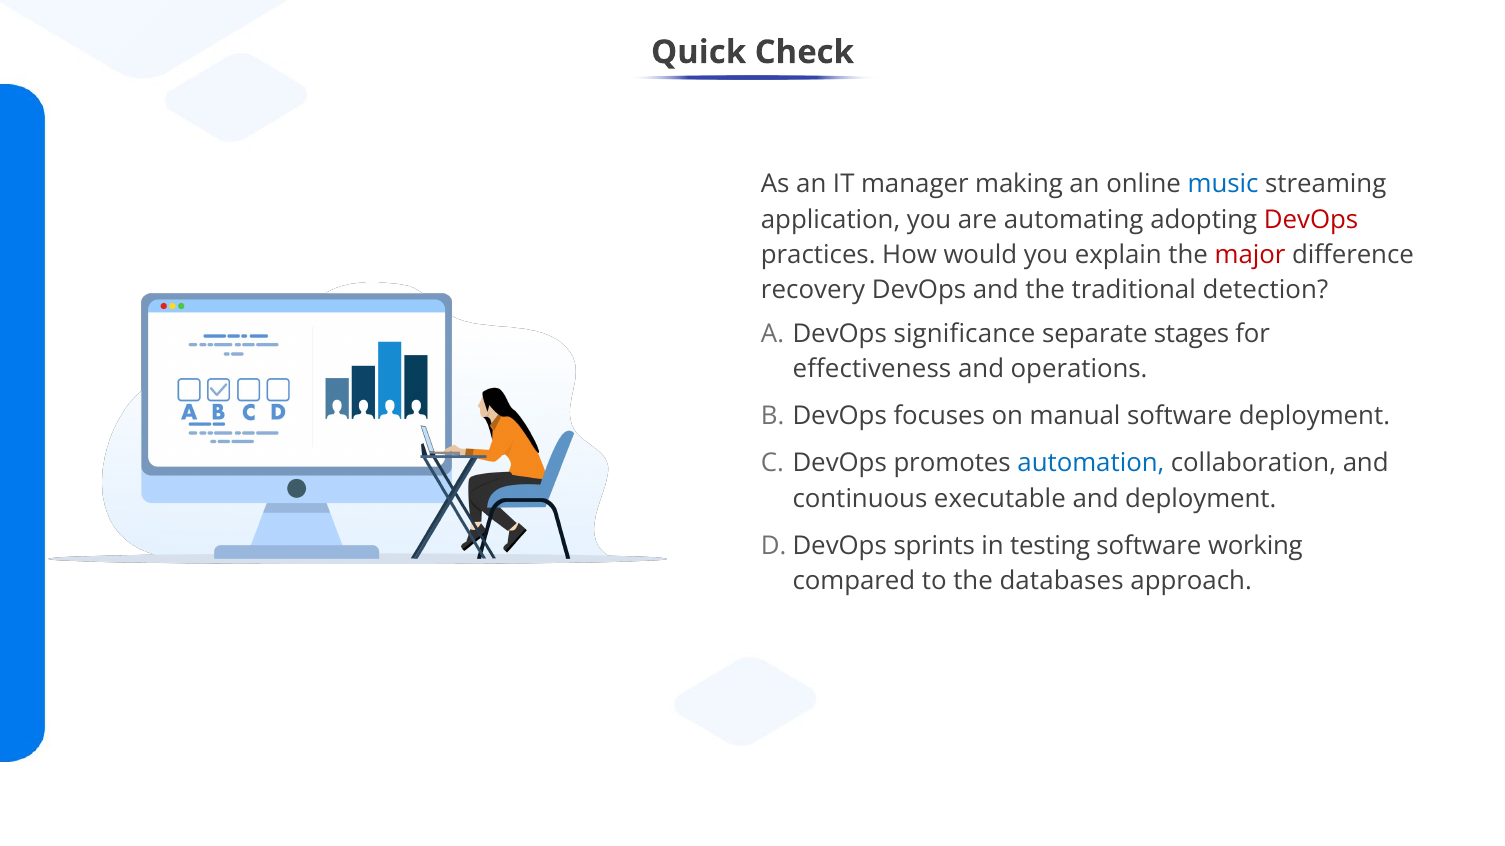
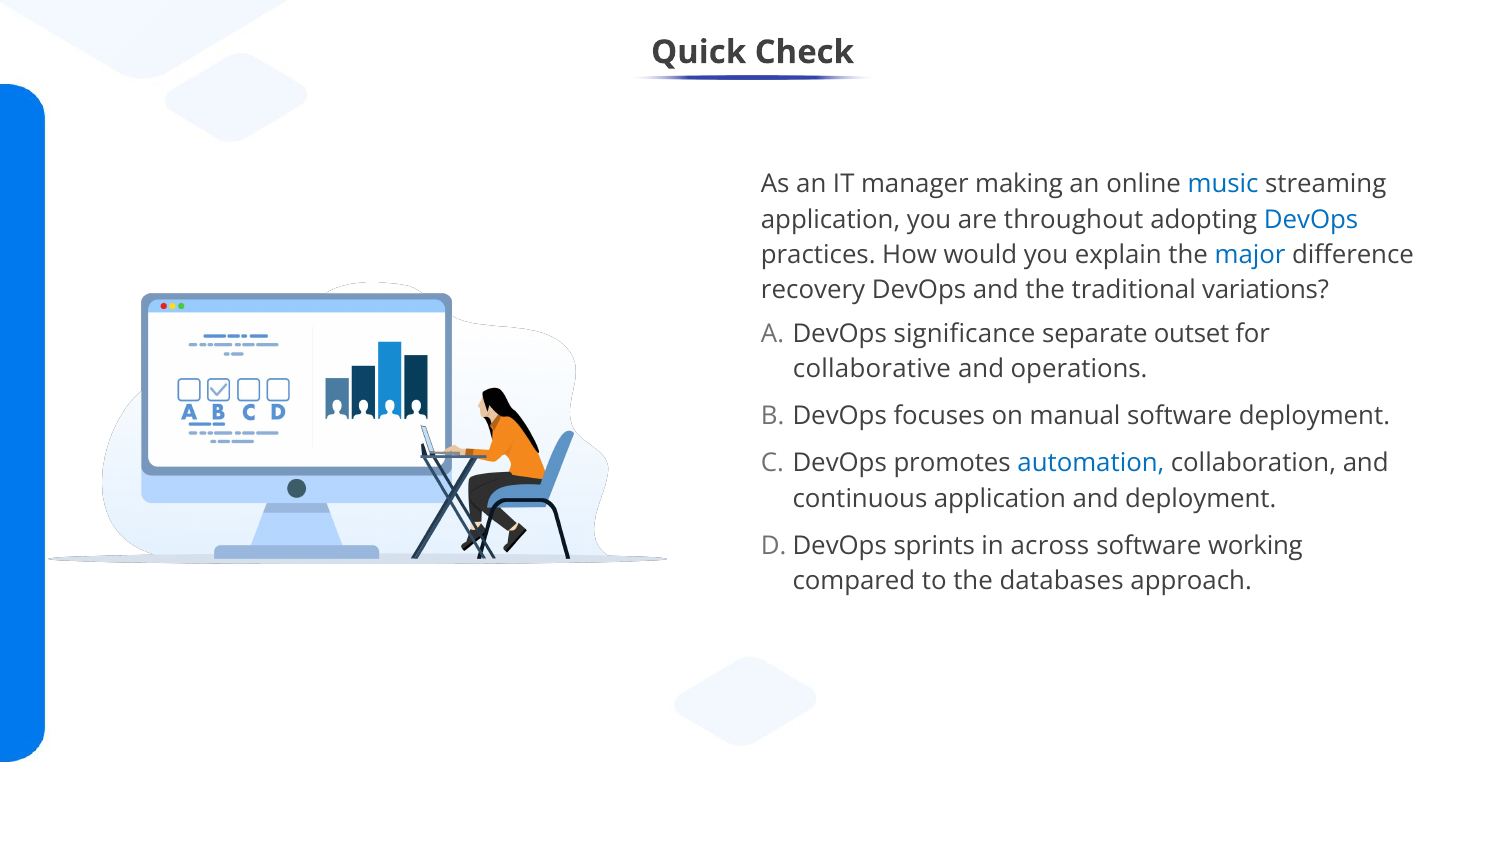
automating: automating -> throughout
DevOps at (1311, 220) colour: red -> blue
major colour: red -> blue
detection: detection -> variations
stages: stages -> outset
effectiveness: effectiveness -> collaborative
continuous executable: executable -> application
testing: testing -> across
